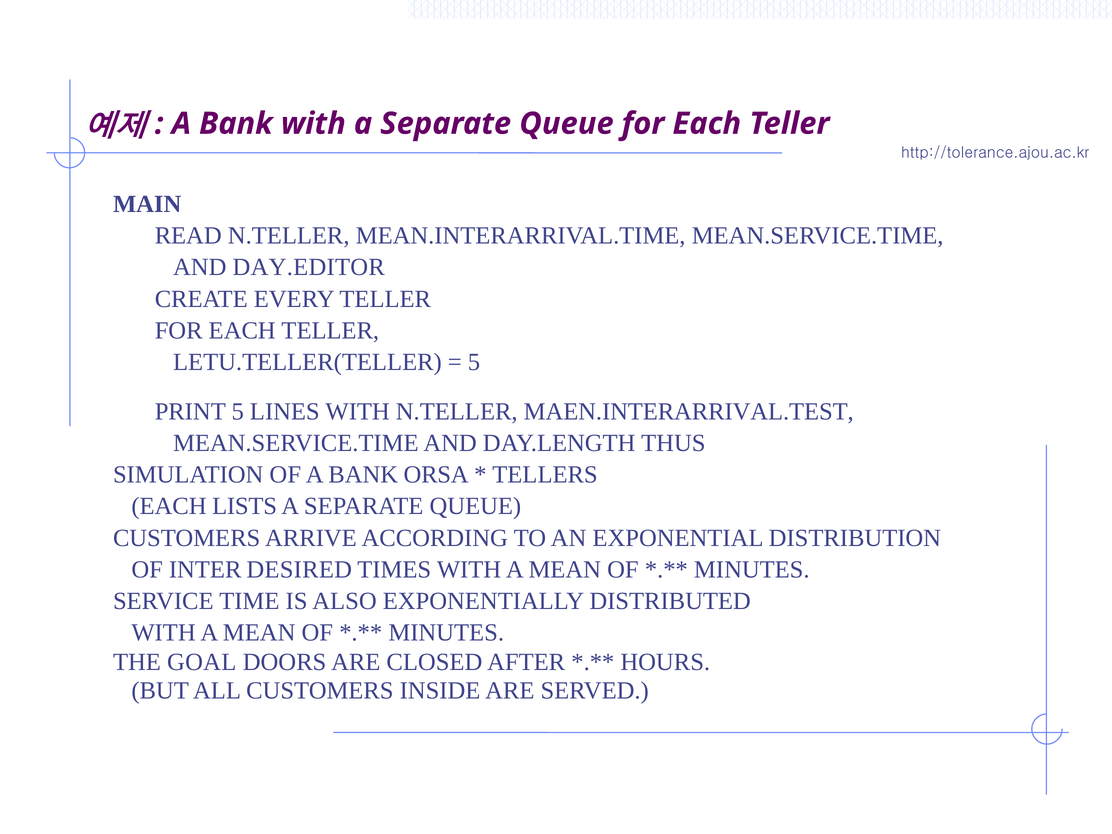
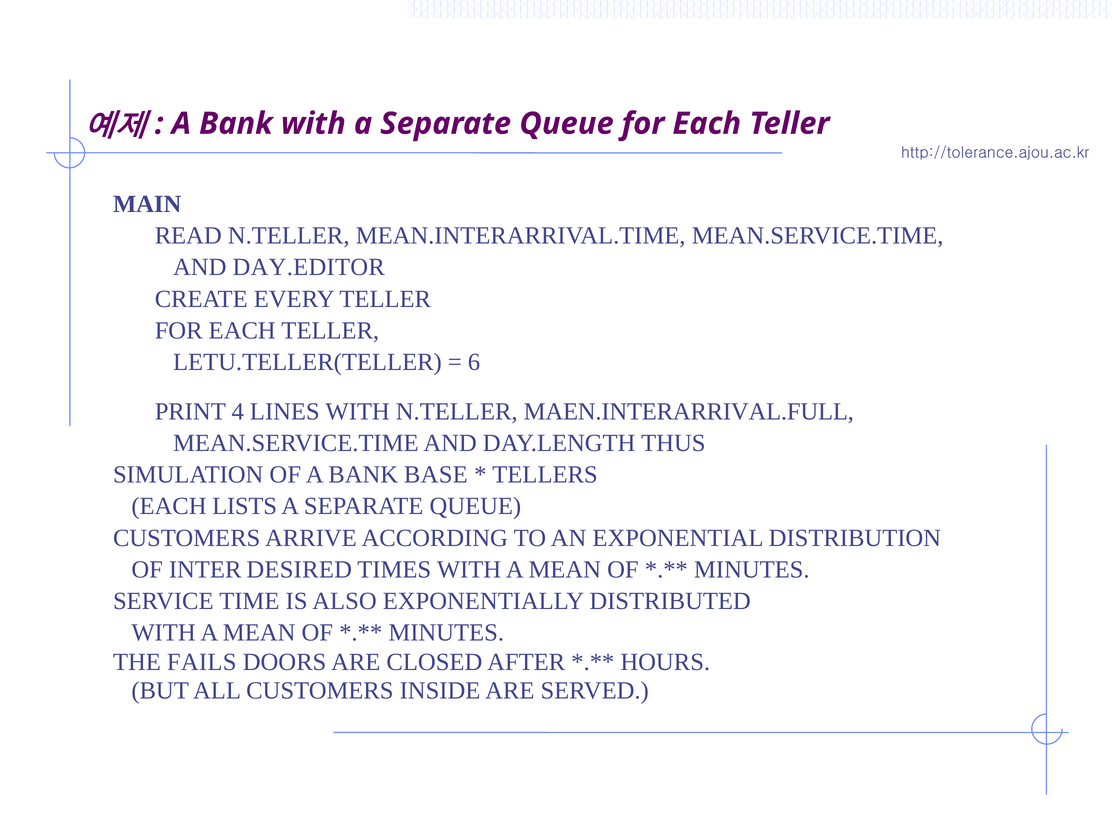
5 at (474, 362): 5 -> 6
PRINT 5: 5 -> 4
MAEN.INTERARRIVAL.TEST: MAEN.INTERARRIVAL.TEST -> MAEN.INTERARRIVAL.FULL
ORSA: ORSA -> BASE
GOAL: GOAL -> FAILS
